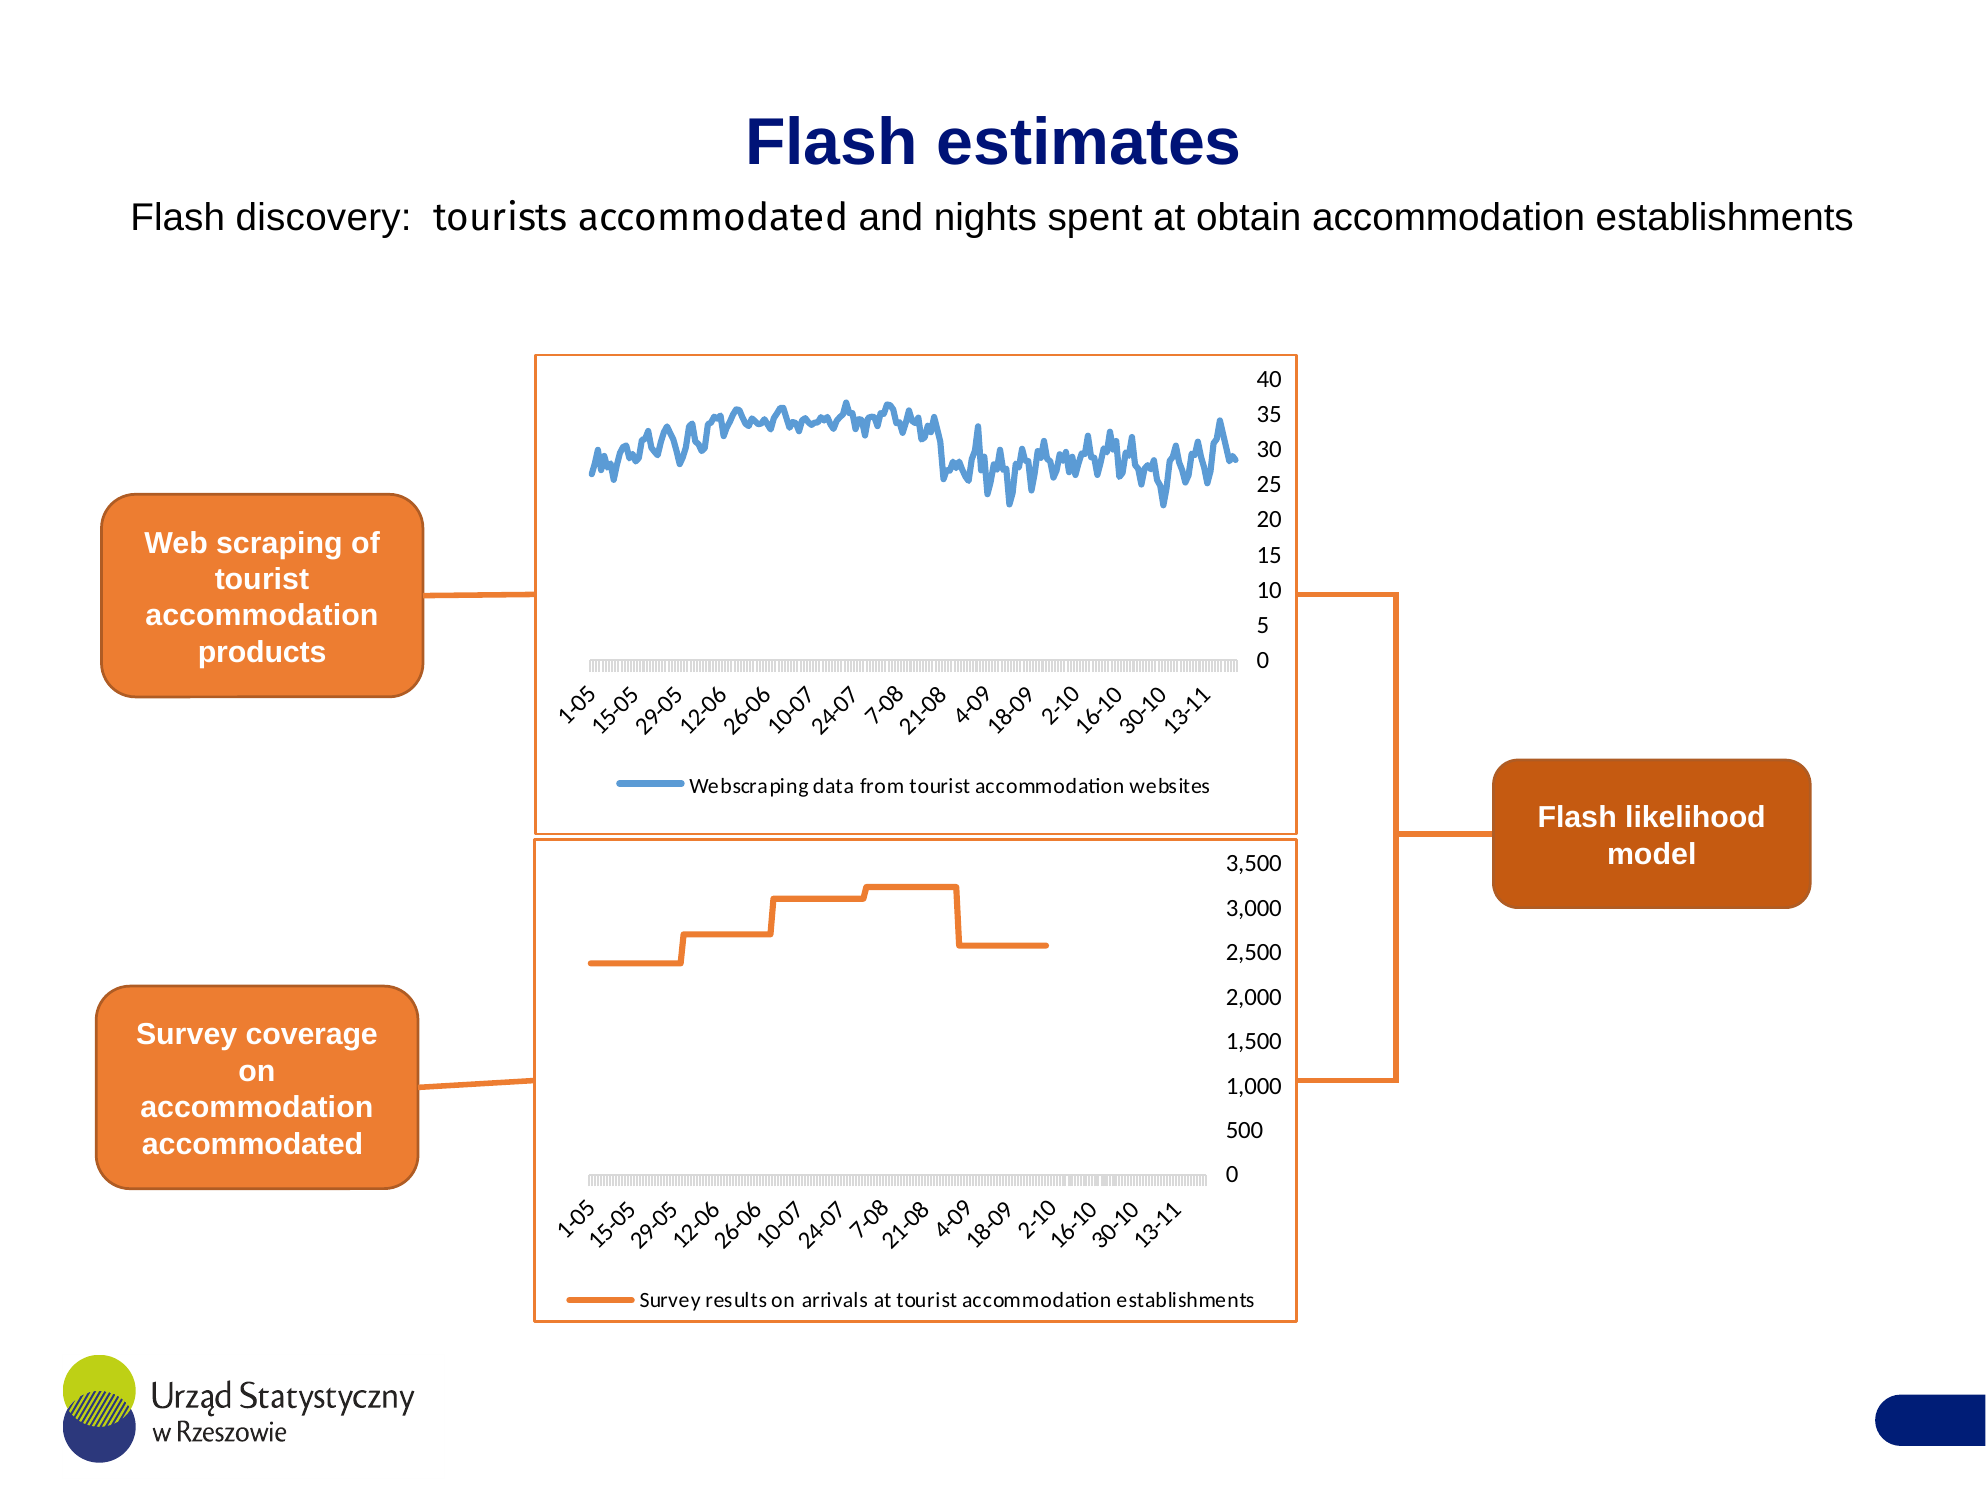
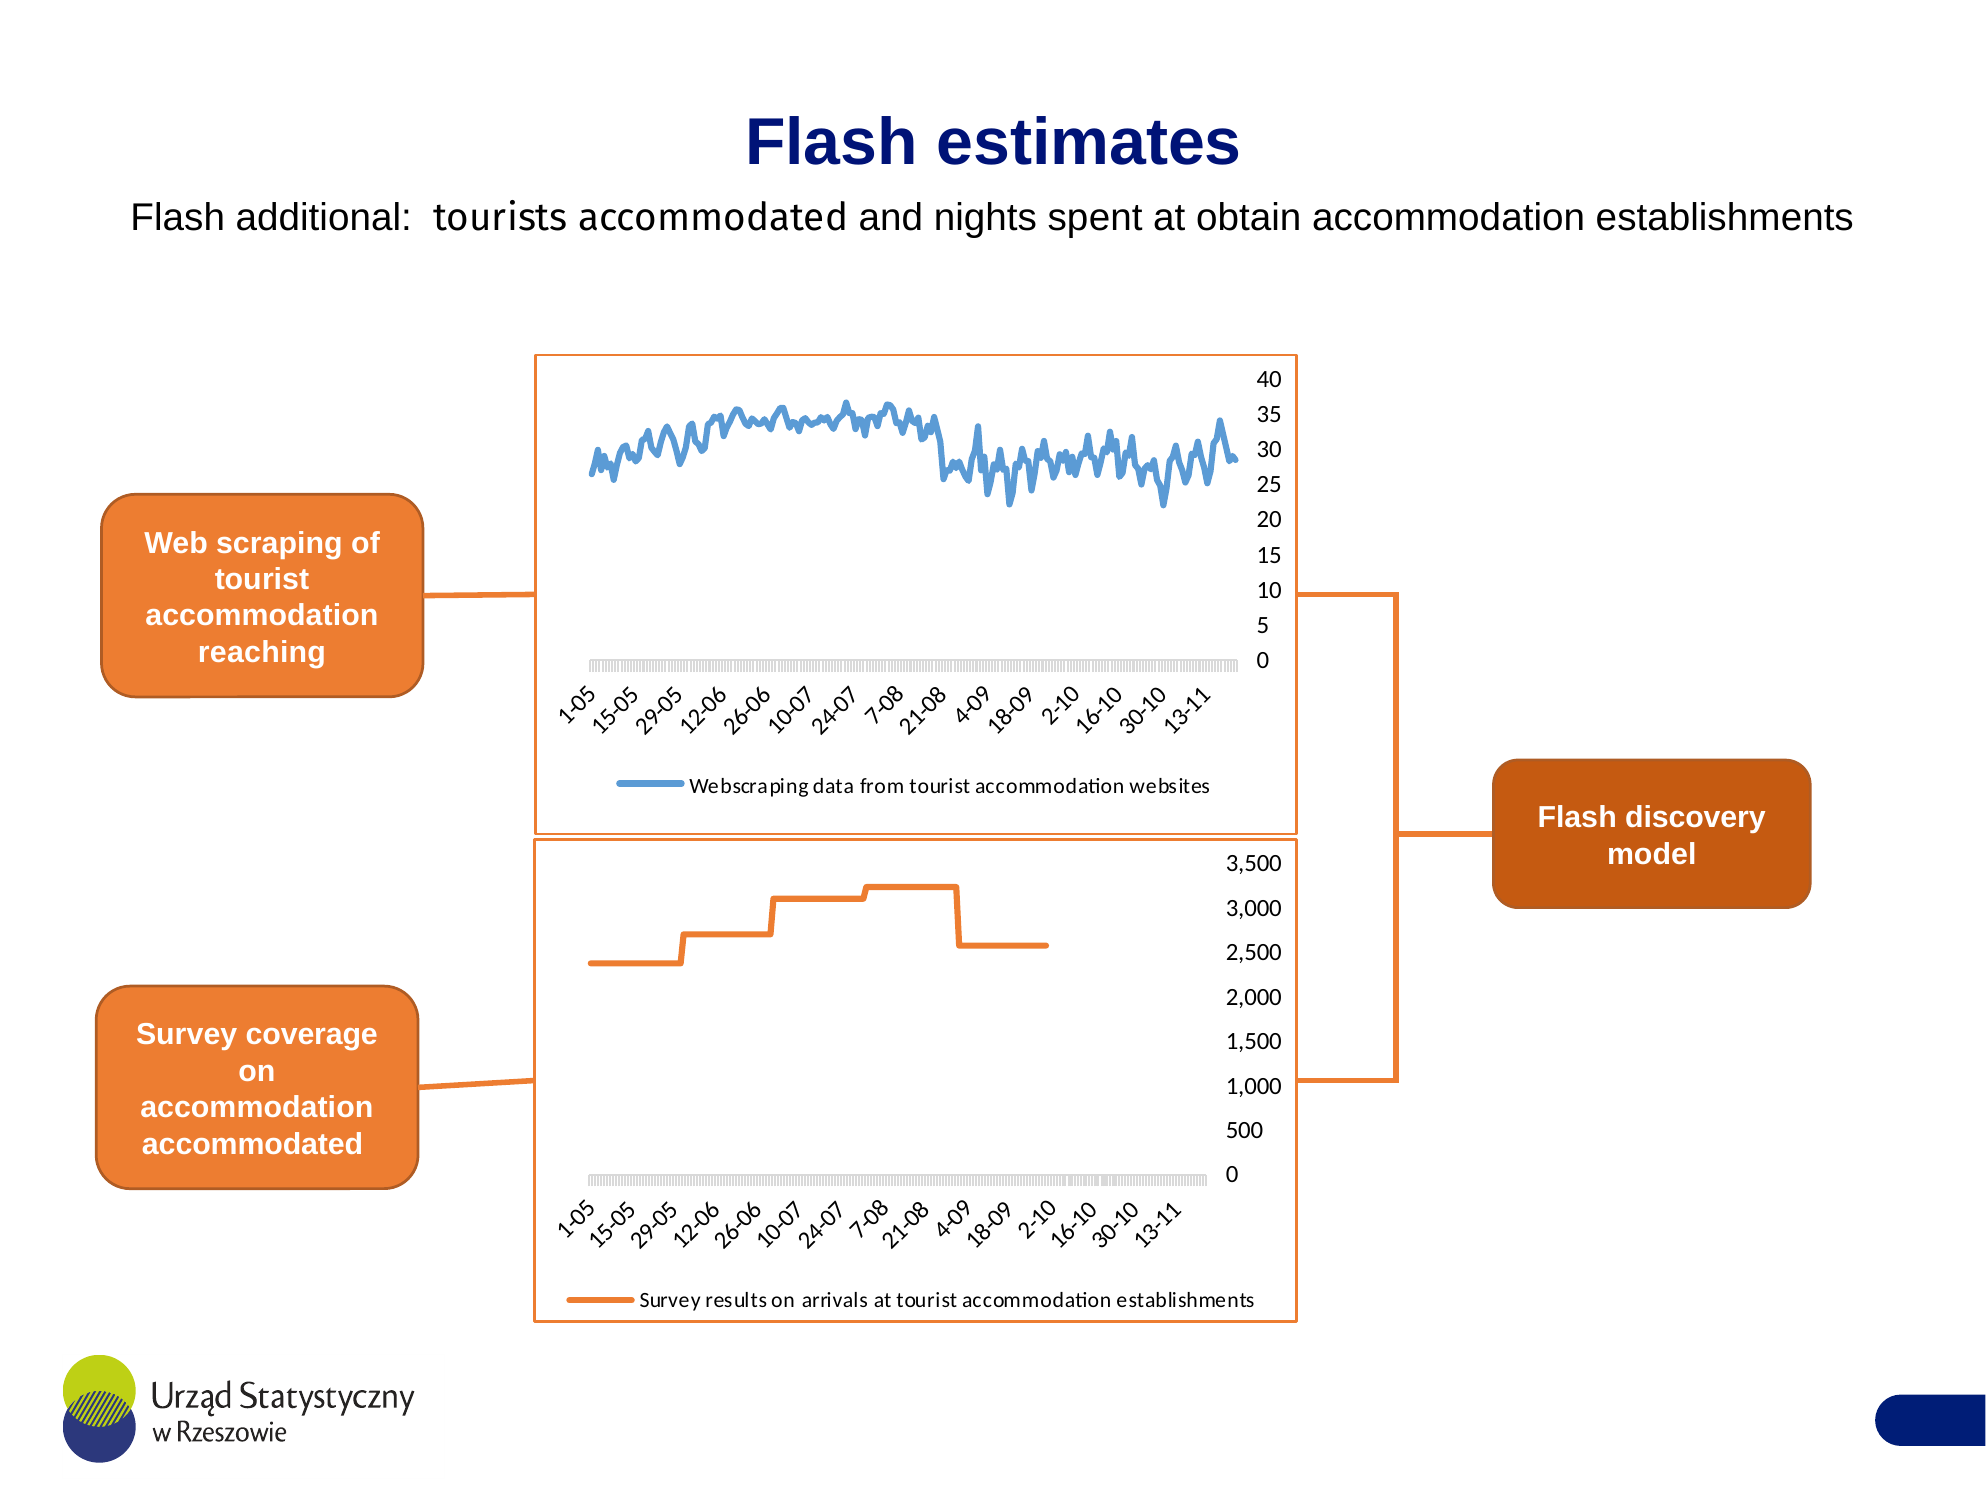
discovery: discovery -> additional
products: products -> reaching
likelihood: likelihood -> discovery
